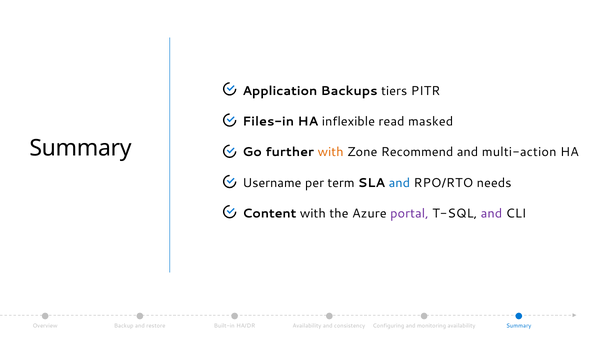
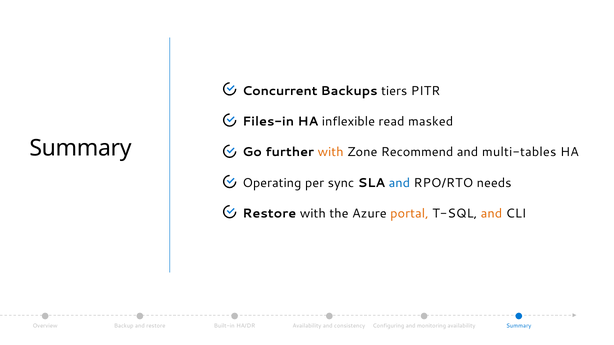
Application: Application -> Concurrent
multi-action: multi-action -> multi-tables
Username: Username -> Operating
term: term -> sync
Content at (269, 214): Content -> Restore
portal colour: purple -> orange
and at (491, 214) colour: purple -> orange
